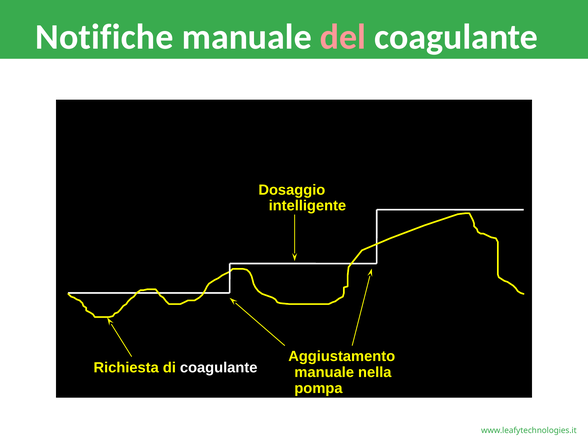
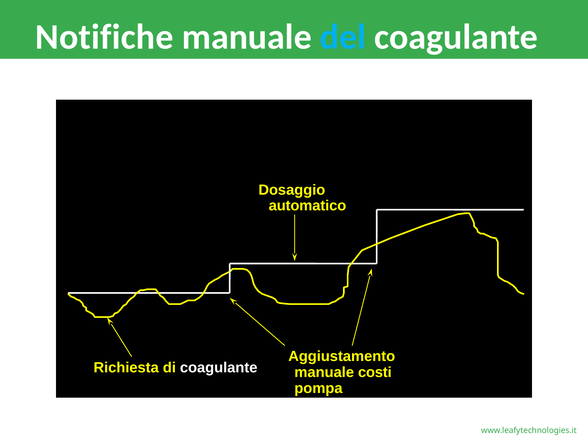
del colour: pink -> light blue
intelligente: intelligente -> automatico
nella: nella -> costi
